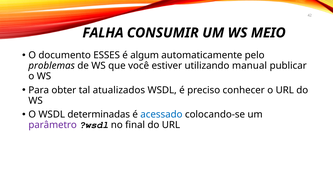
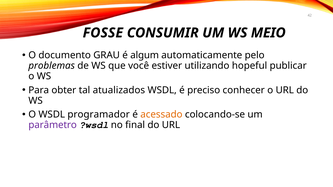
FALHA: FALHA -> FOSSE
ESSES: ESSES -> GRAU
manual: manual -> hopeful
determinadas: determinadas -> programador
acessado colour: blue -> orange
